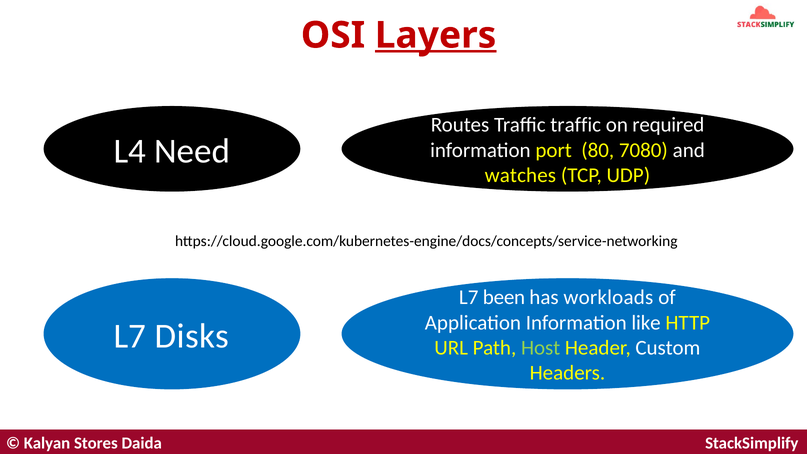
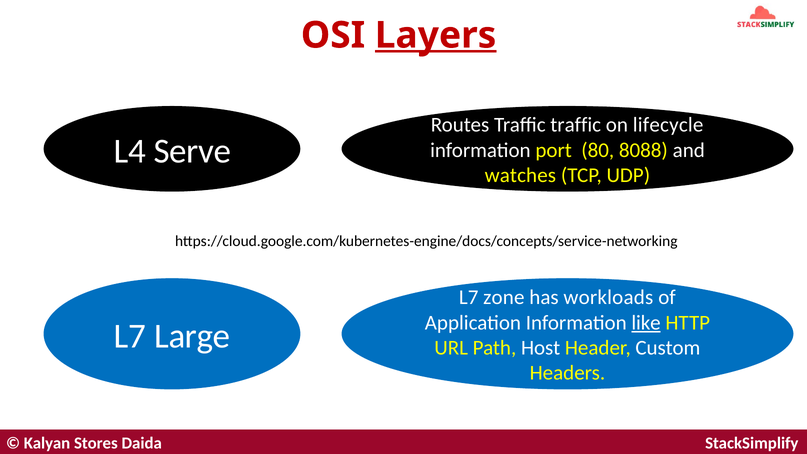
required: required -> lifecycle
Need: Need -> Serve
7080: 7080 -> 8088
been: been -> zone
like underline: none -> present
Disks: Disks -> Large
Host colour: light green -> white
